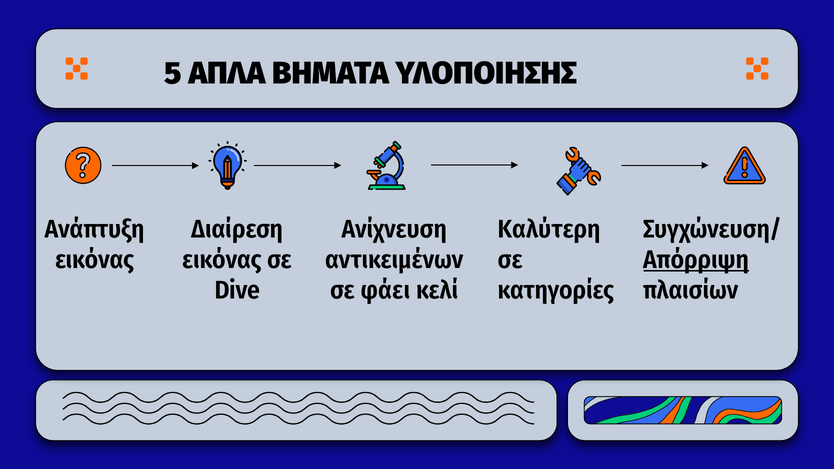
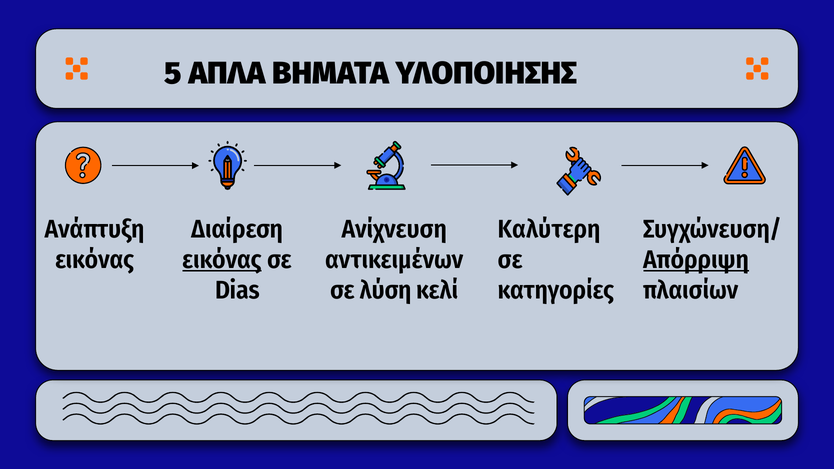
εικόνας at (222, 260) underline: none -> present
Dive: Dive -> Dias
φάει: φάει -> λύση
